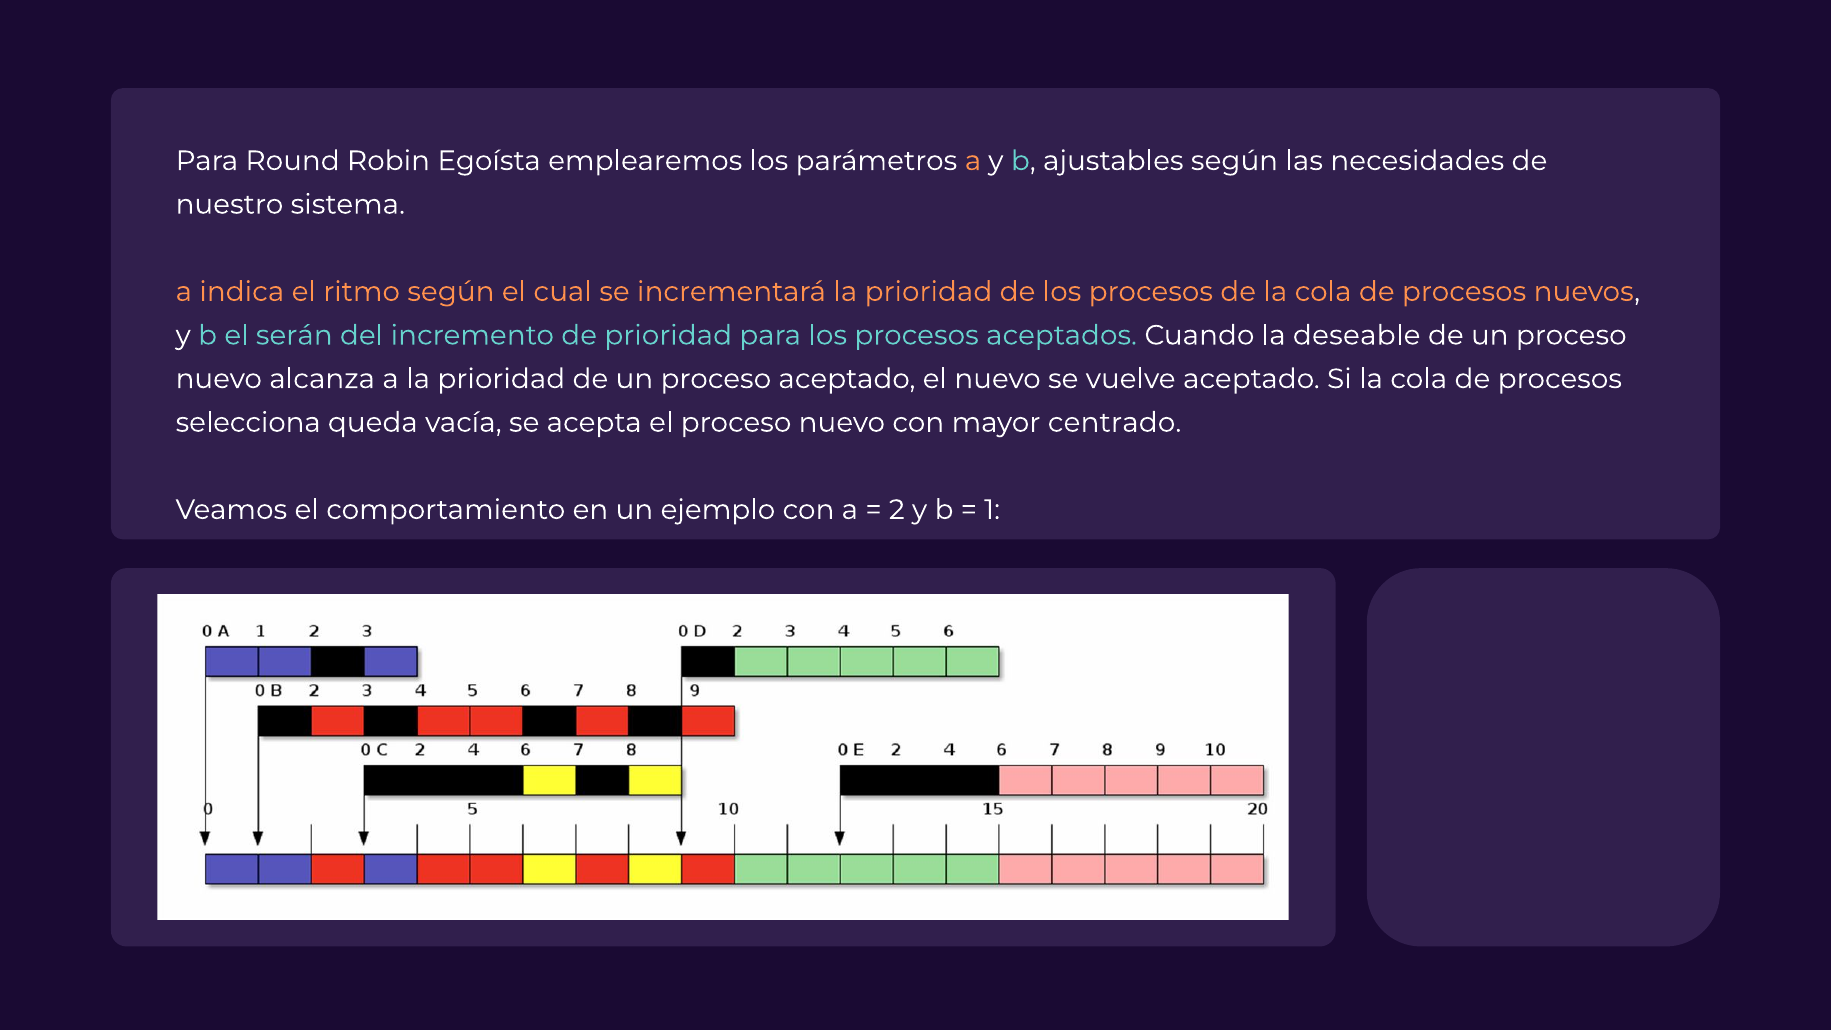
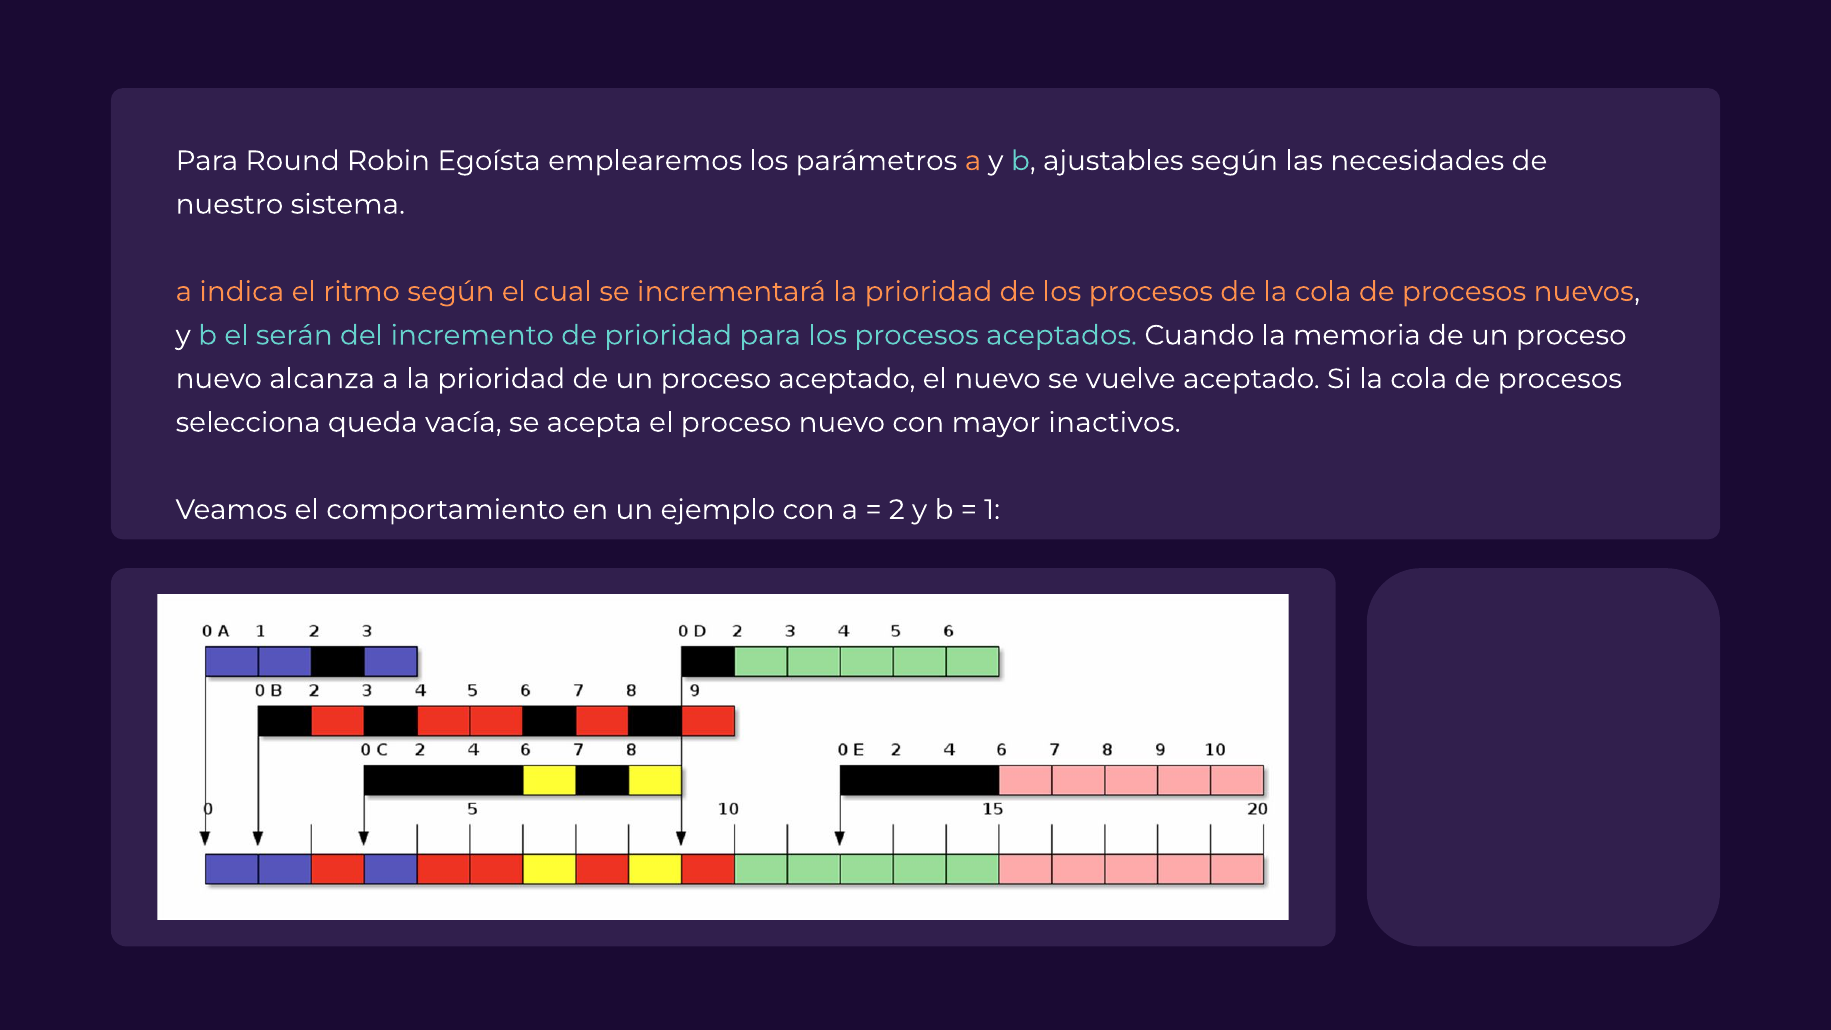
deseable: deseable -> memoria
centrado: centrado -> inactivos
